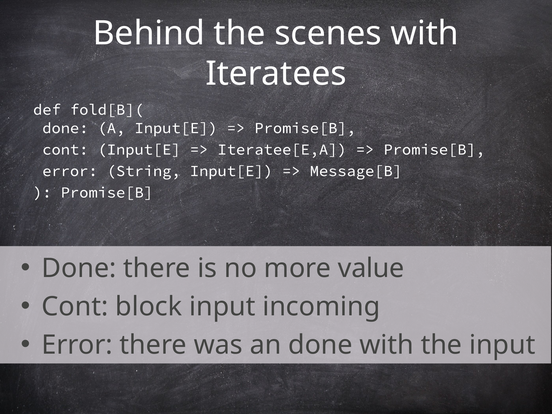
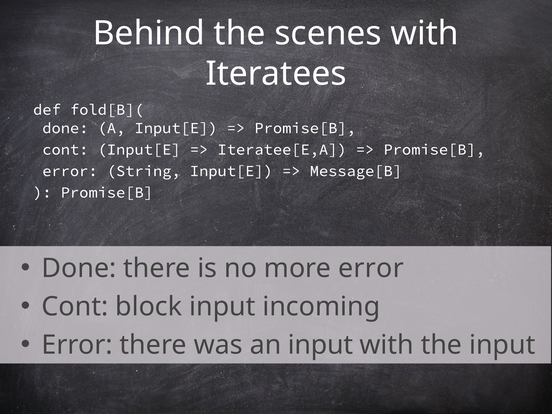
more value: value -> error
an done: done -> input
